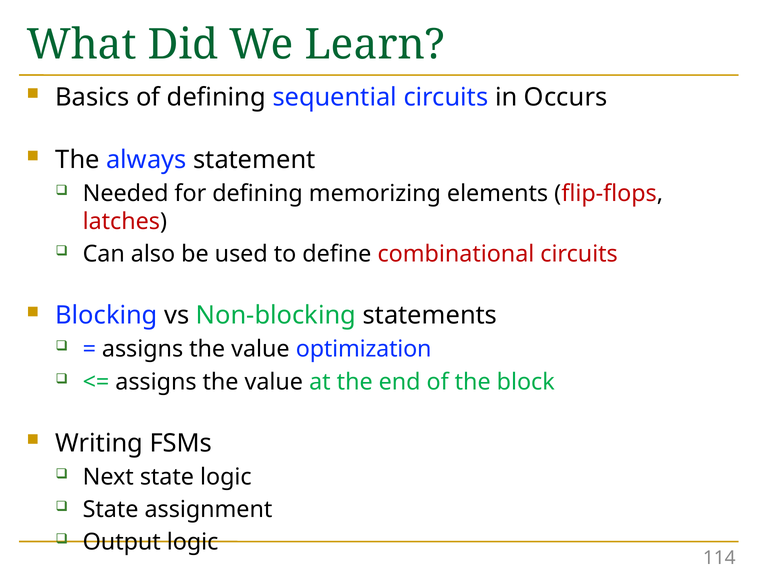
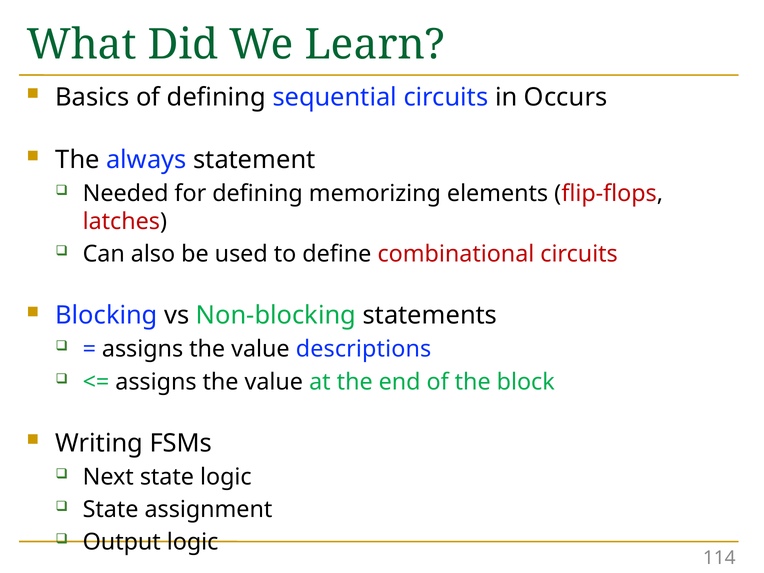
optimization: optimization -> descriptions
